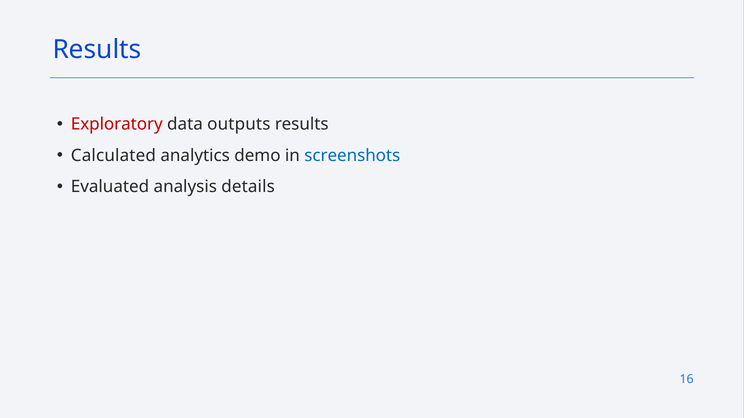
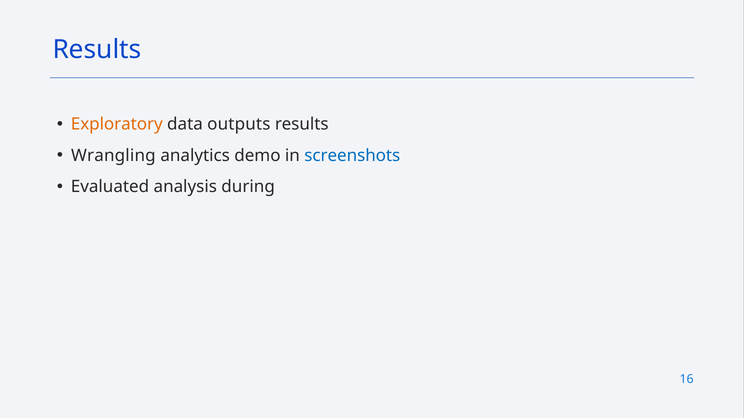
Exploratory colour: red -> orange
Calculated: Calculated -> Wrangling
details: details -> during
